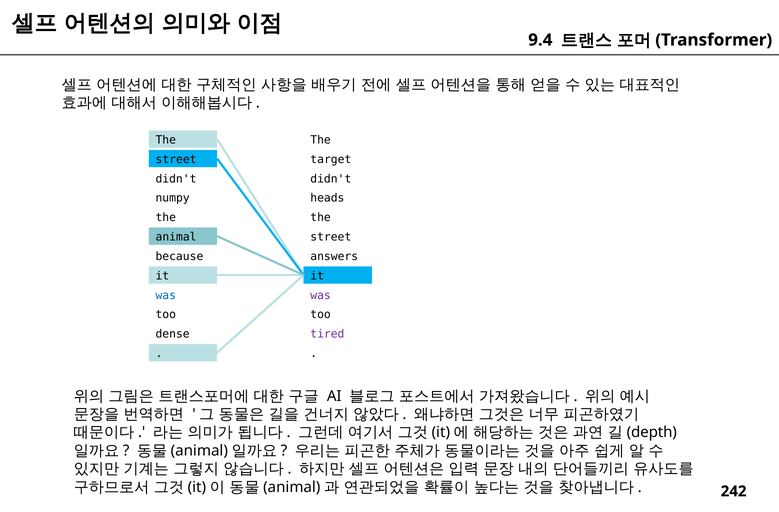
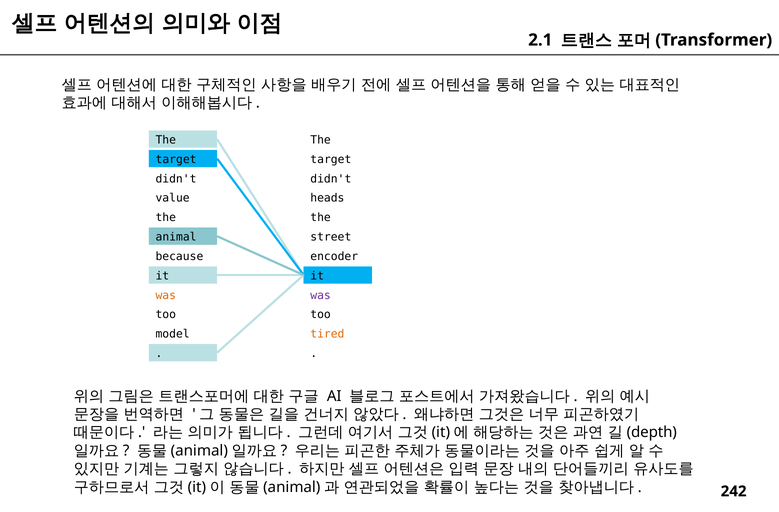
9.4: 9.4 -> 2.1
street at (176, 159): street -> target
numpy: numpy -> value
answers: answers -> encoder
was at (166, 295) colour: blue -> orange
dense: dense -> model
tired colour: purple -> orange
